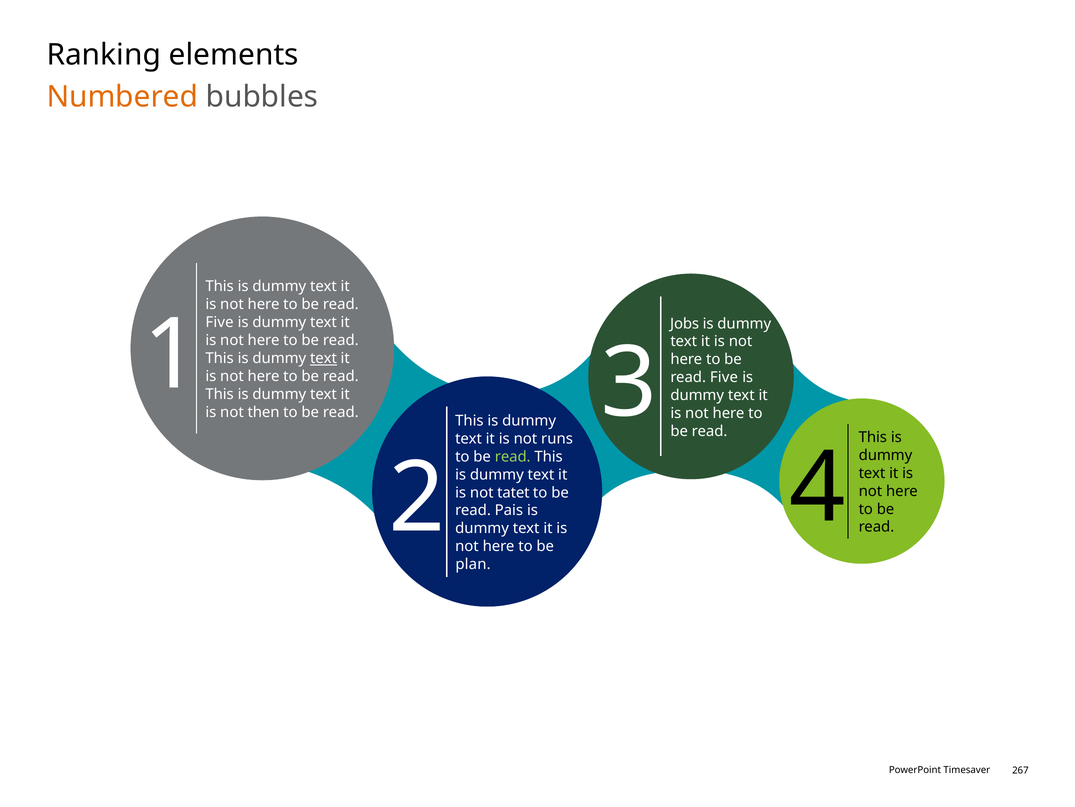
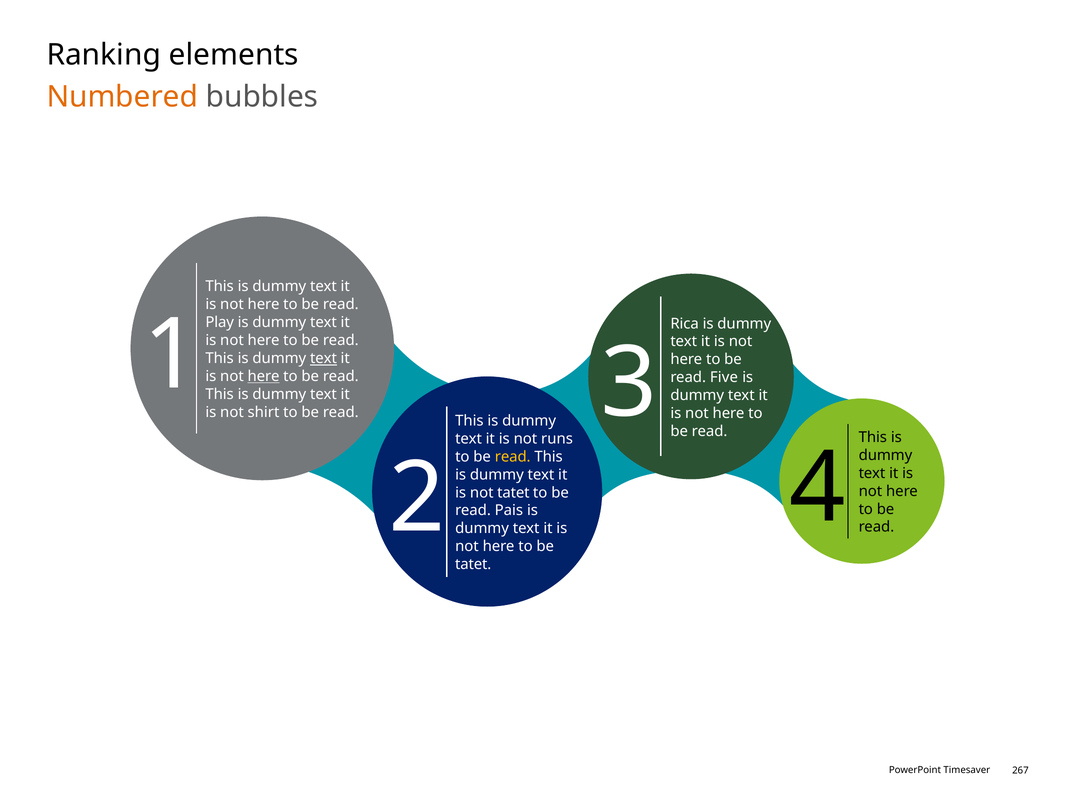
Five at (220, 322): Five -> Play
Jobs: Jobs -> Rica
here at (264, 376) underline: none -> present
then: then -> shirt
read at (513, 456) colour: light green -> yellow
plan at (473, 564): plan -> tatet
